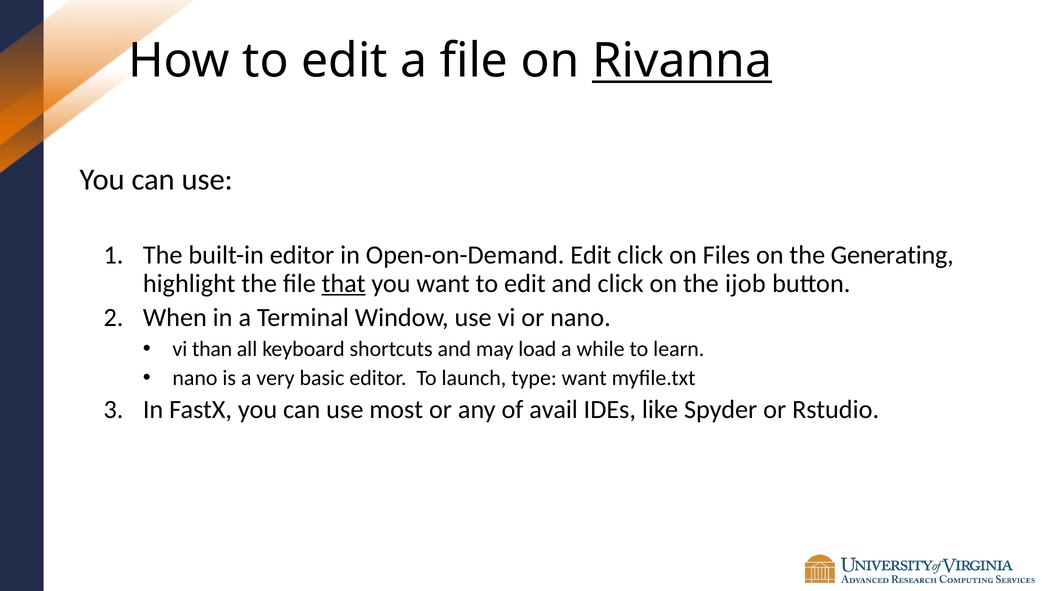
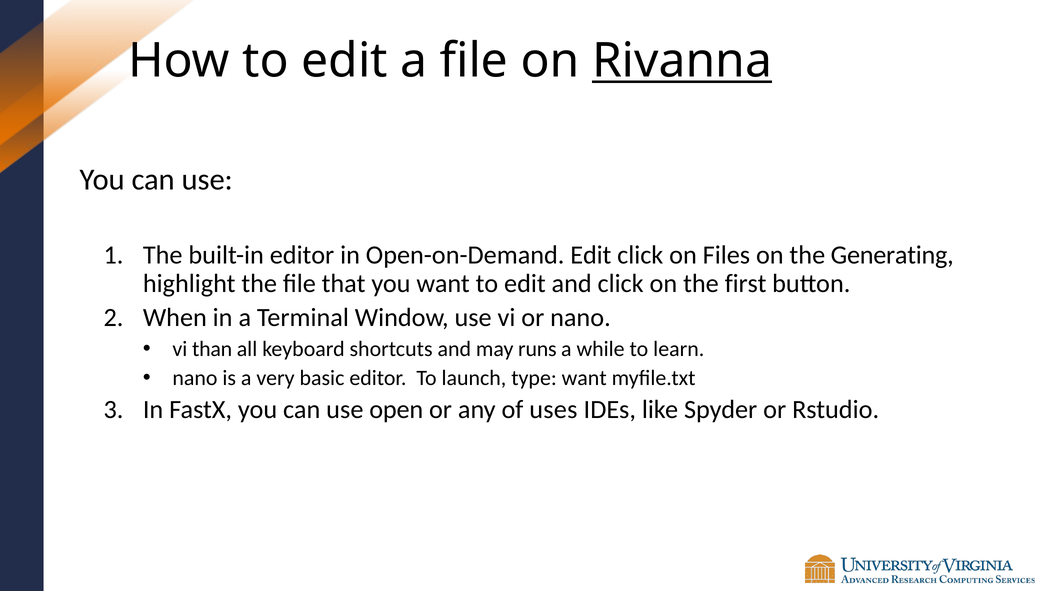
that underline: present -> none
ijob: ijob -> first
load: load -> runs
most: most -> open
avail: avail -> uses
